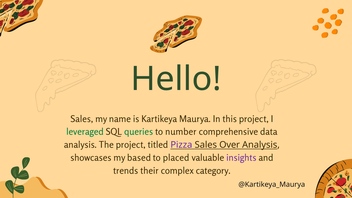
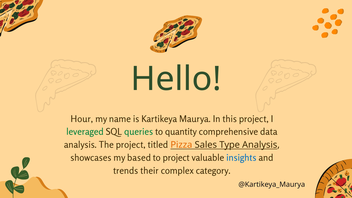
Sales at (82, 119): Sales -> Hour
number: number -> quantity
Pizza colour: purple -> orange
Over: Over -> Type
to placed: placed -> project
insights colour: purple -> blue
